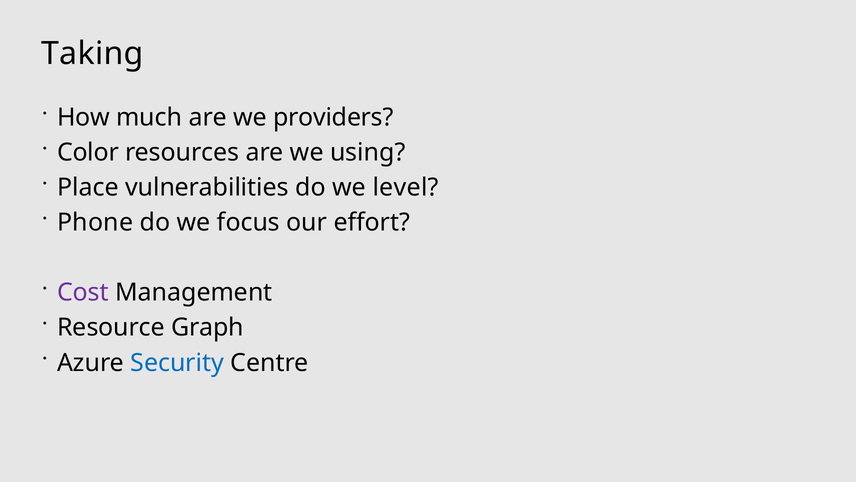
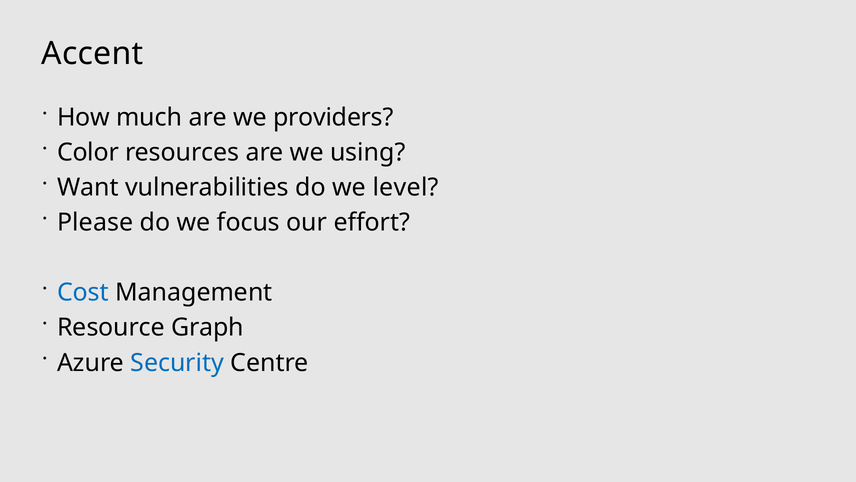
Taking: Taking -> Accent
Place: Place -> Want
Phone: Phone -> Please
Cost colour: purple -> blue
